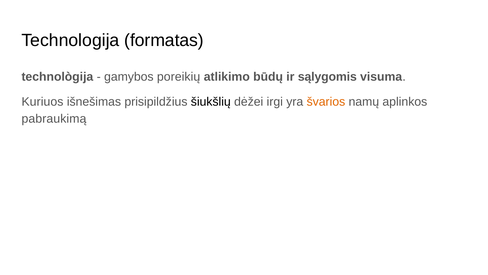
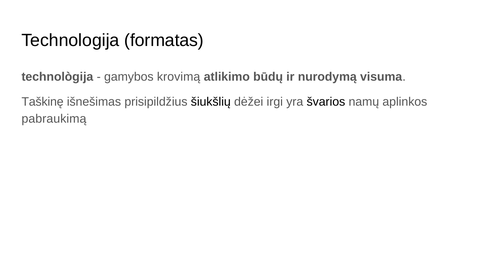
poreikių: poreikių -> krovimą
sąlygomis: sąlygomis -> nurodymą
Kuriuos: Kuriuos -> Taškinę
švarios colour: orange -> black
